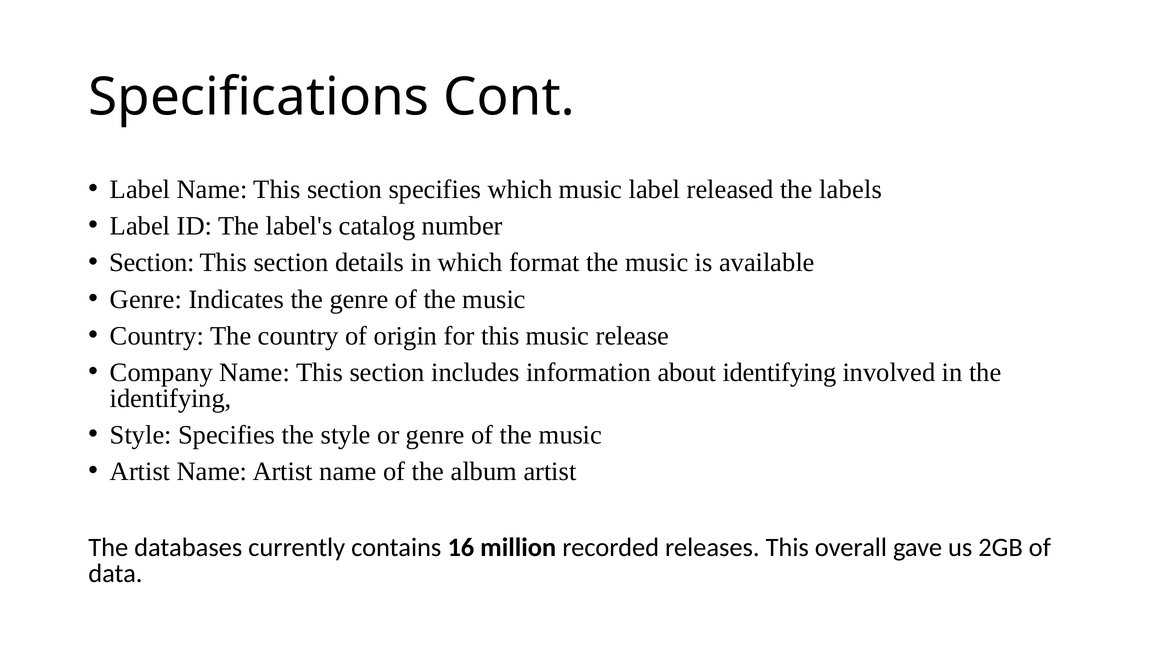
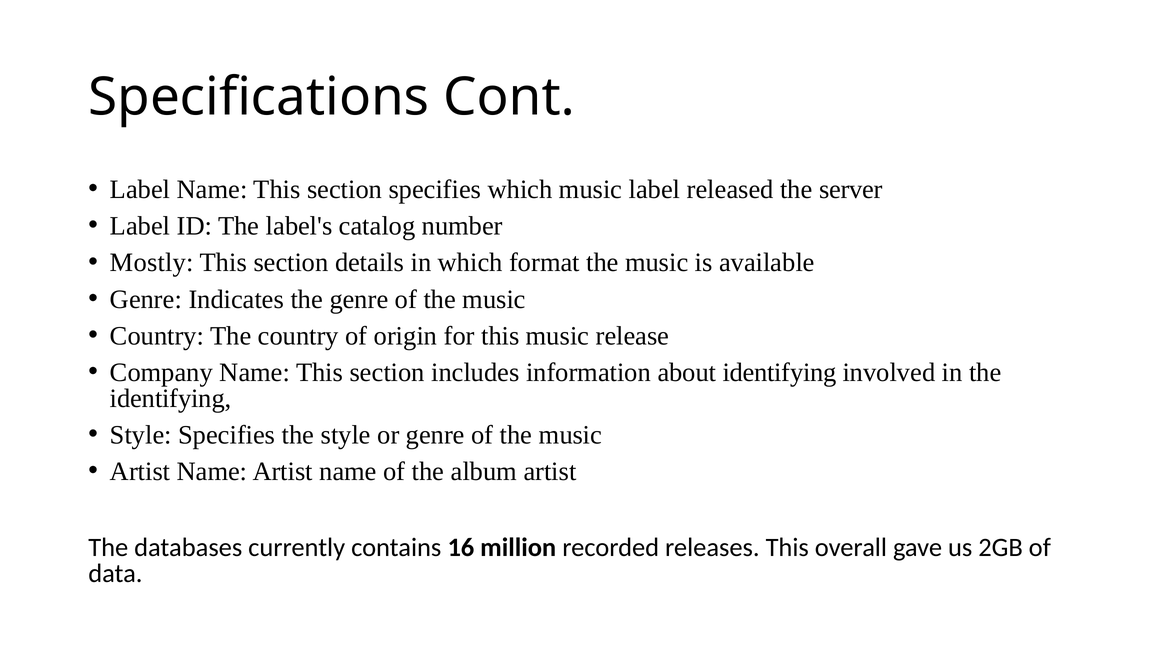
labels: labels -> server
Section at (152, 263): Section -> Mostly
